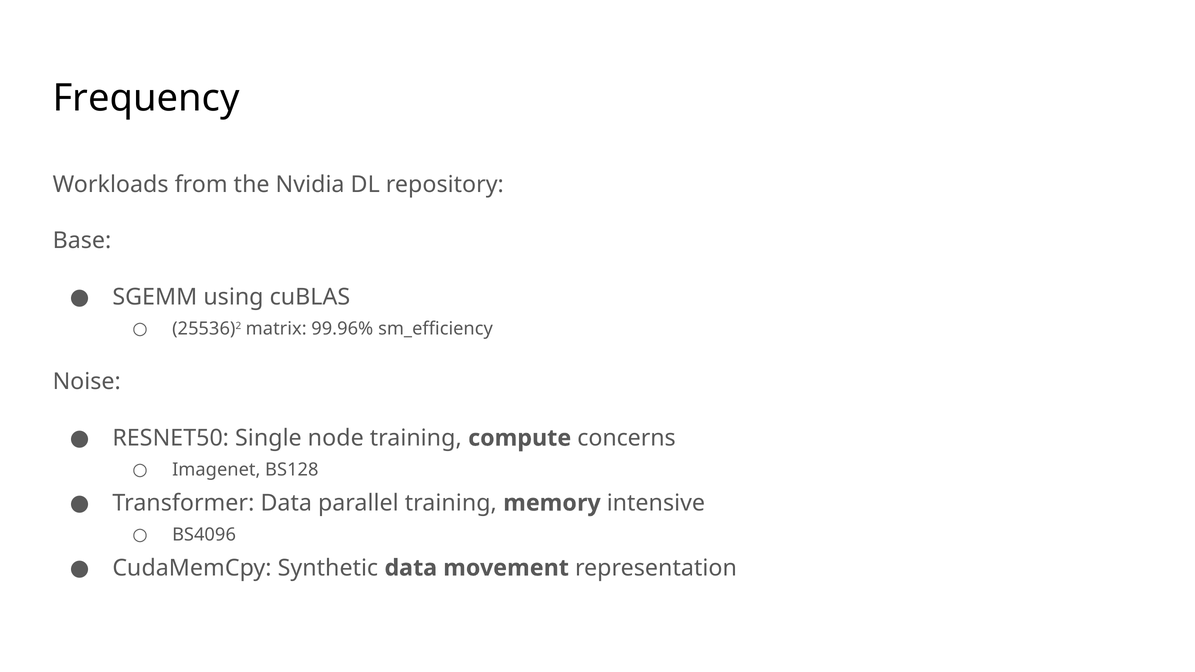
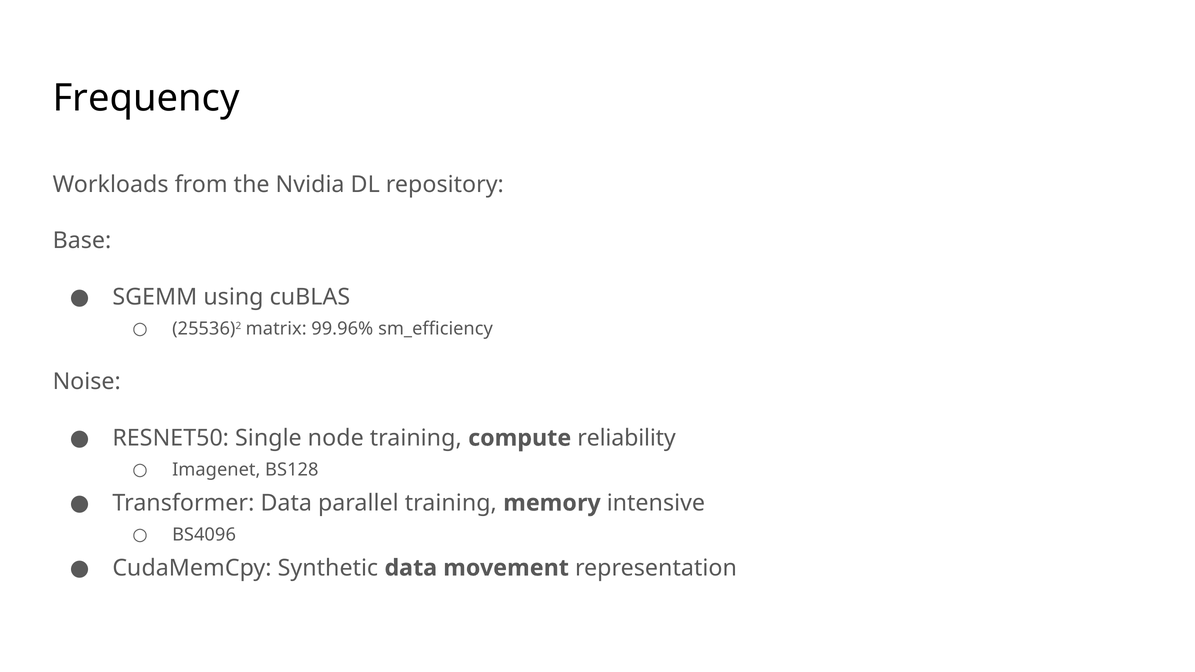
concerns: concerns -> reliability
